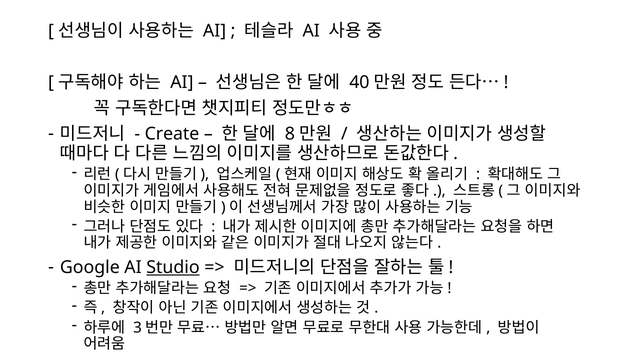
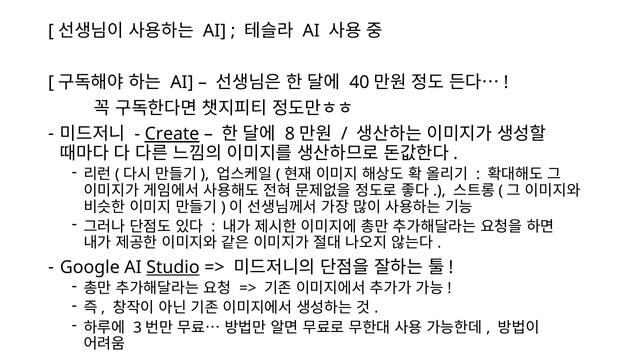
Create underline: none -> present
